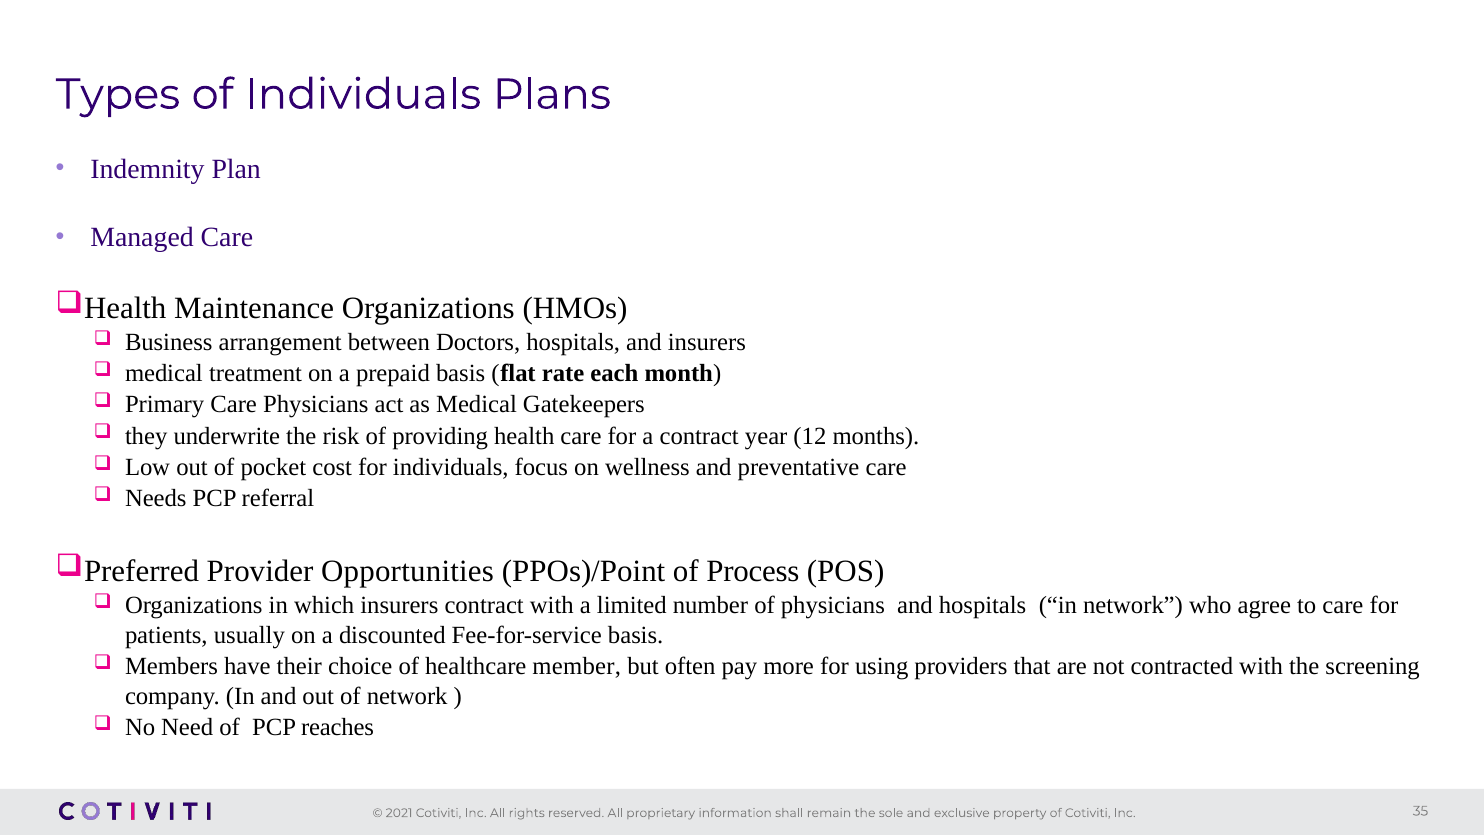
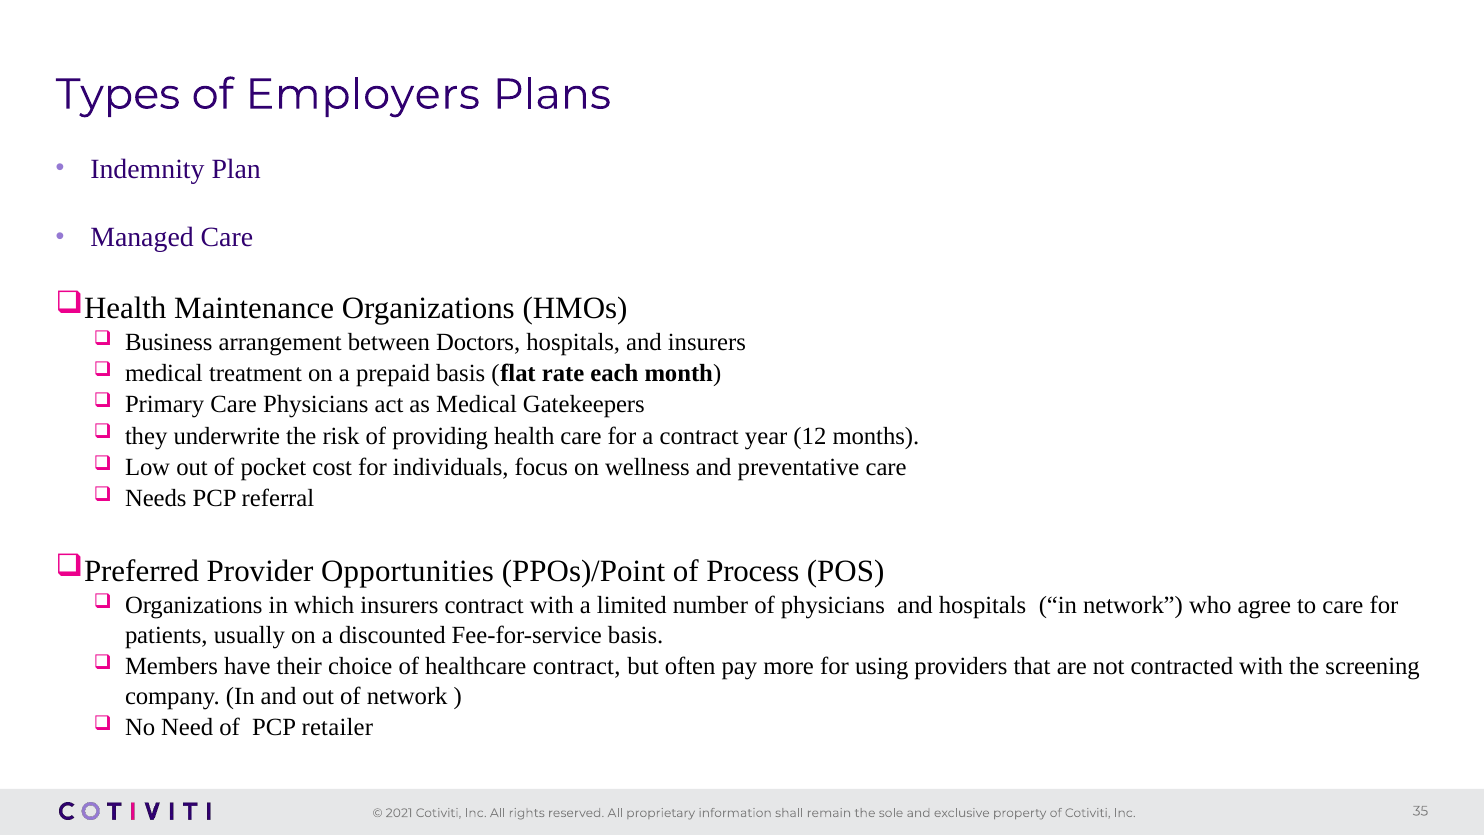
of Individuals: Individuals -> Employers
healthcare member: member -> contract
reaches: reaches -> retailer
